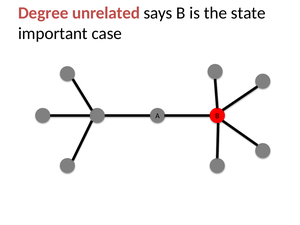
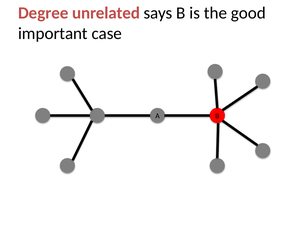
state: state -> good
